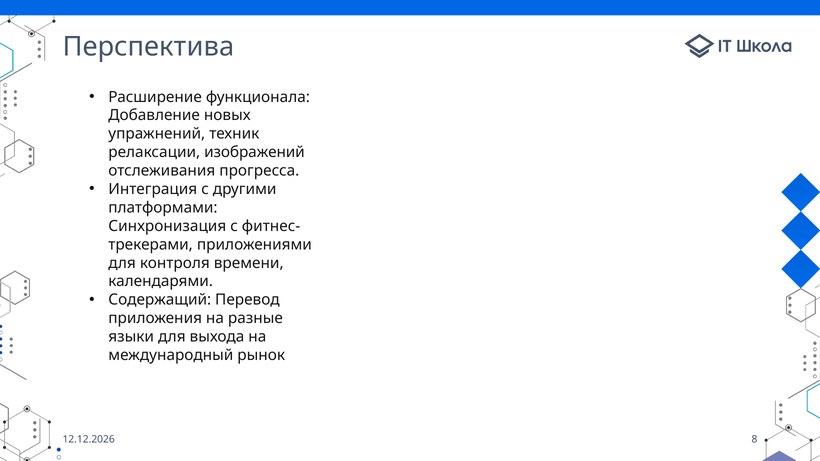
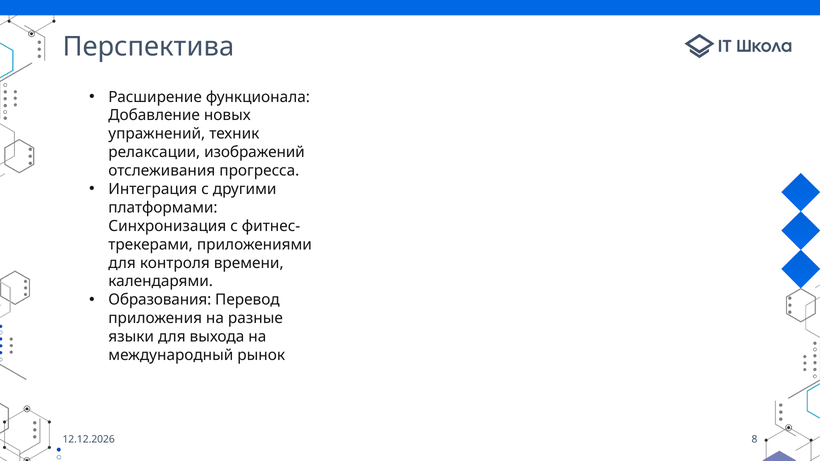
Содержащий: Содержащий -> Образования
